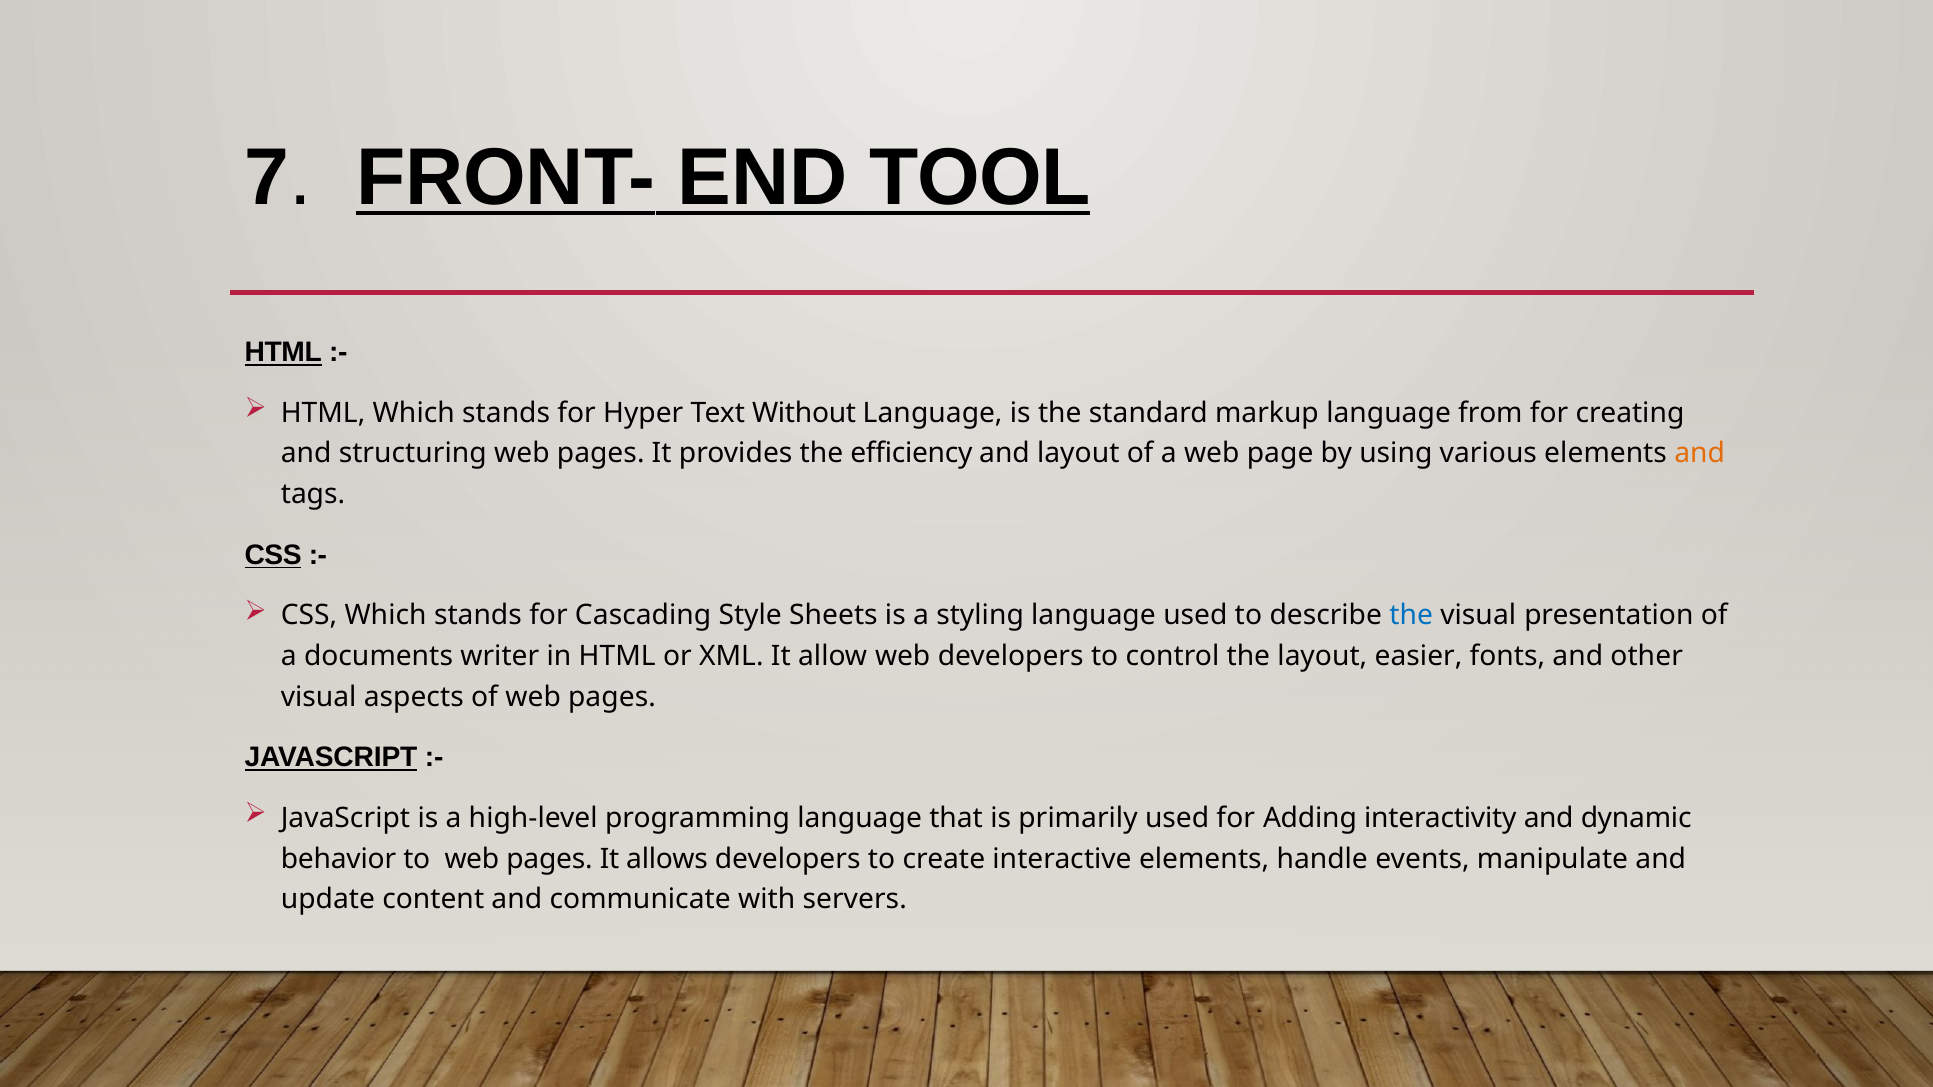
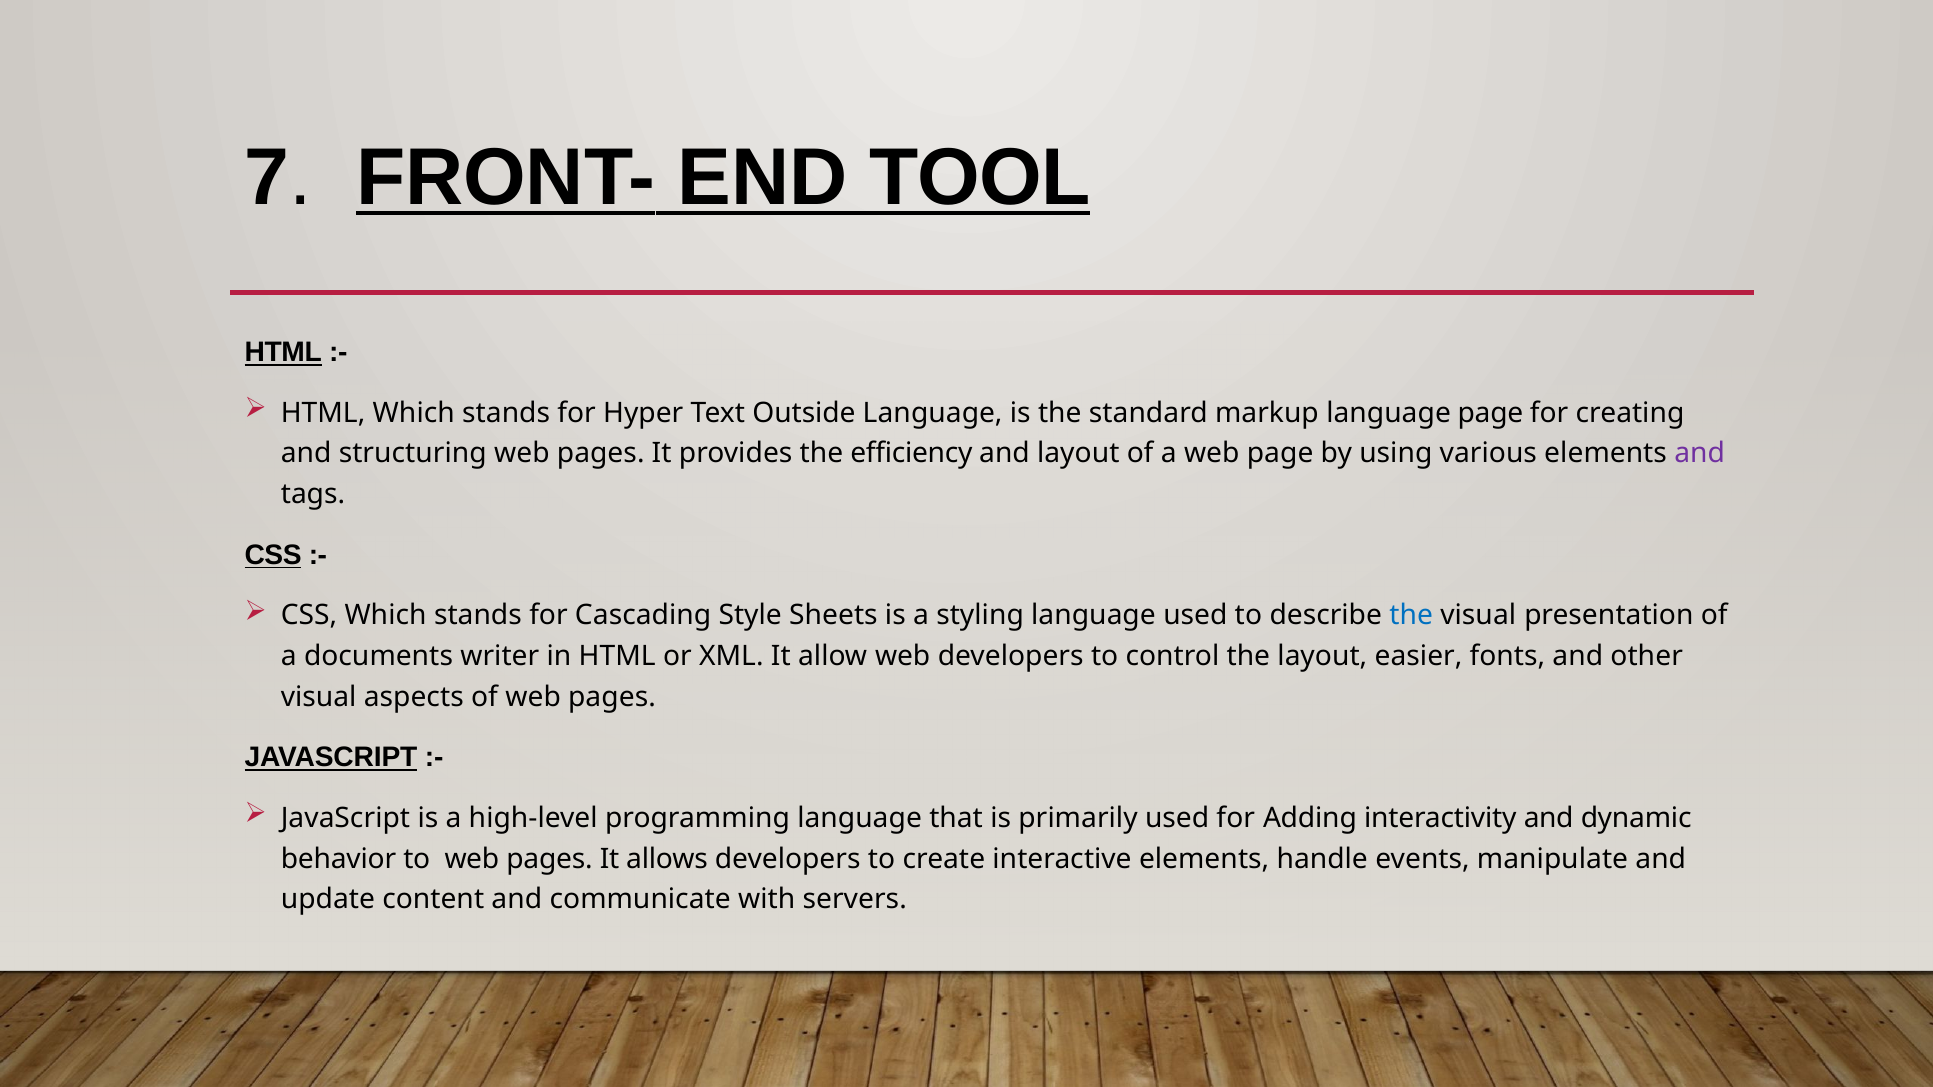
Without: Without -> Outside
language from: from -> page
and at (1700, 454) colour: orange -> purple
